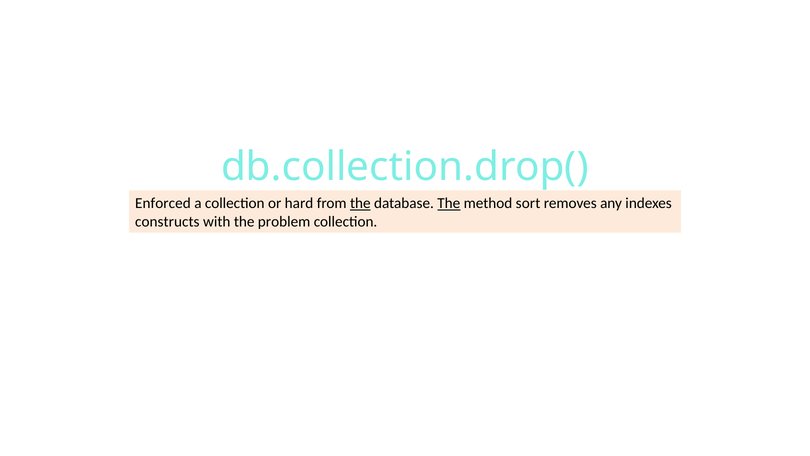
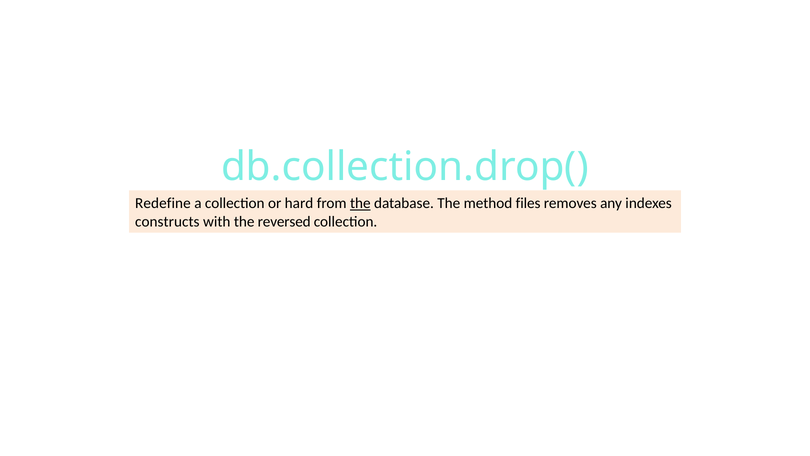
Enforced: Enforced -> Redefine
The at (449, 203) underline: present -> none
sort: sort -> files
problem: problem -> reversed
